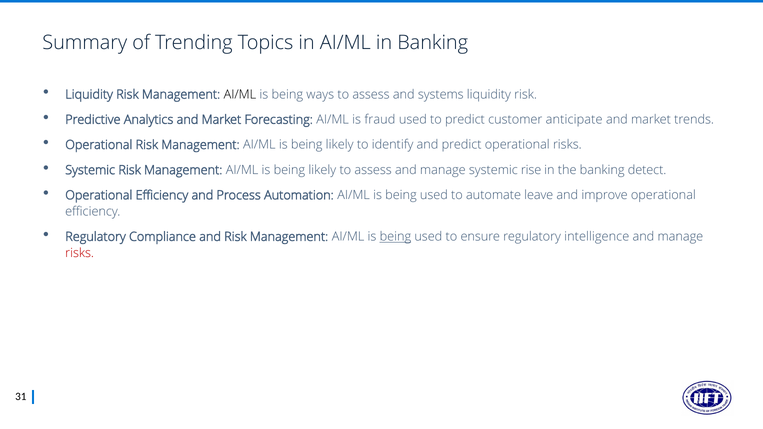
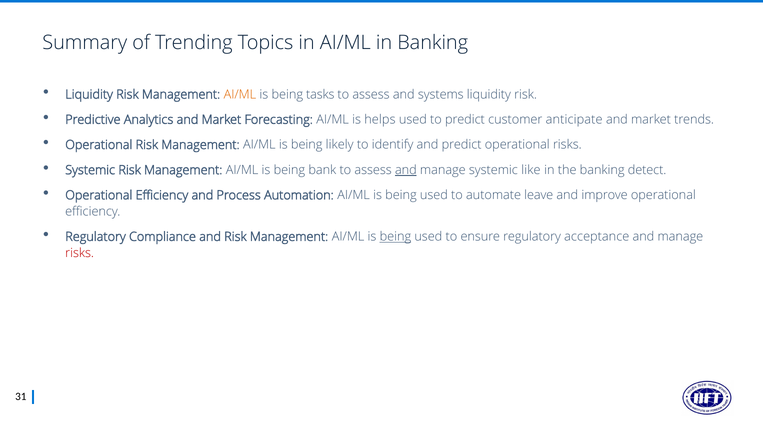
AI/ML at (240, 94) colour: black -> orange
ways: ways -> tasks
fraud: fraud -> helps
likely at (322, 170): likely -> bank
and at (406, 170) underline: none -> present
rise: rise -> like
intelligence: intelligence -> acceptance
